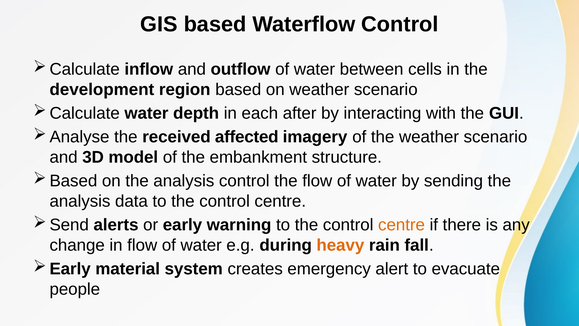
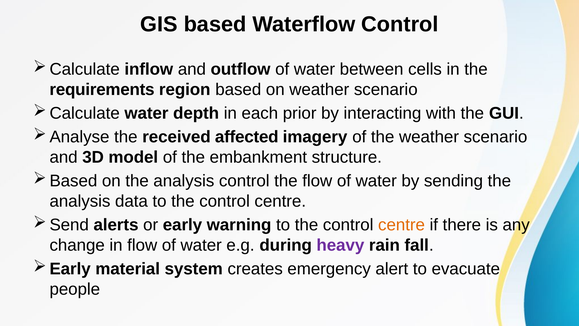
development: development -> requirements
after: after -> prior
heavy colour: orange -> purple
